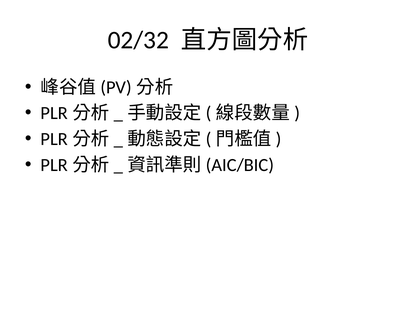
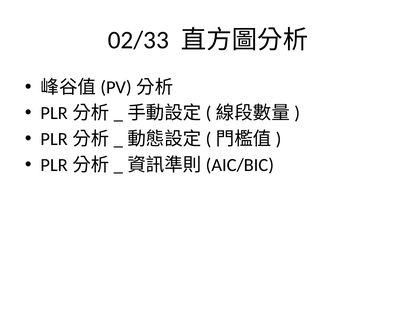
02/32: 02/32 -> 02/33
